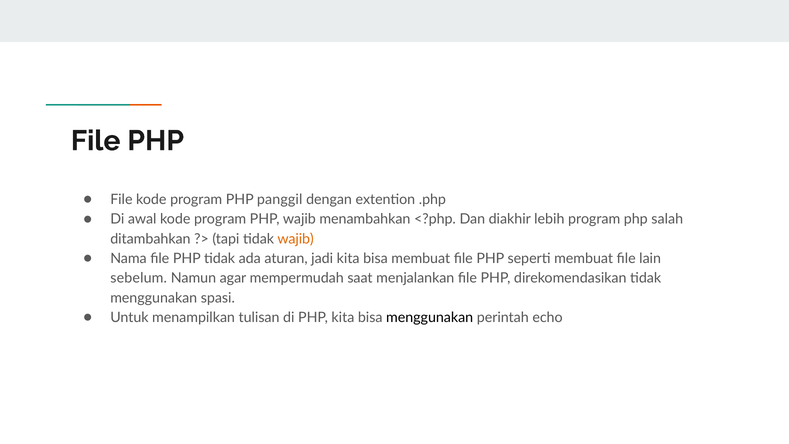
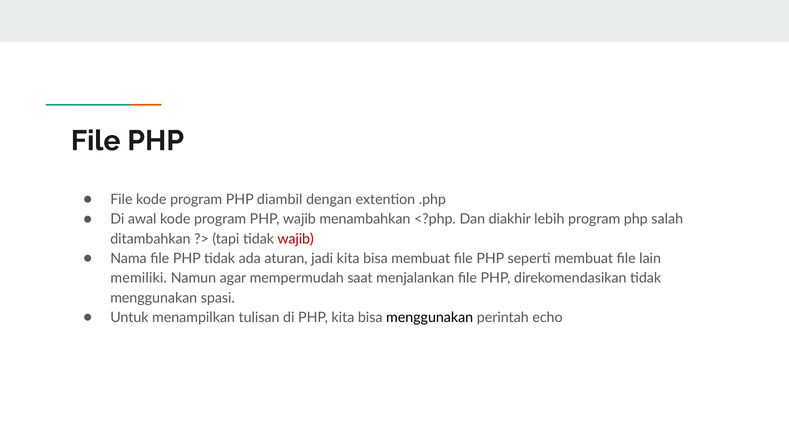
panggil: panggil -> diambil
wajib at (296, 239) colour: orange -> red
sebelum: sebelum -> memiliki
